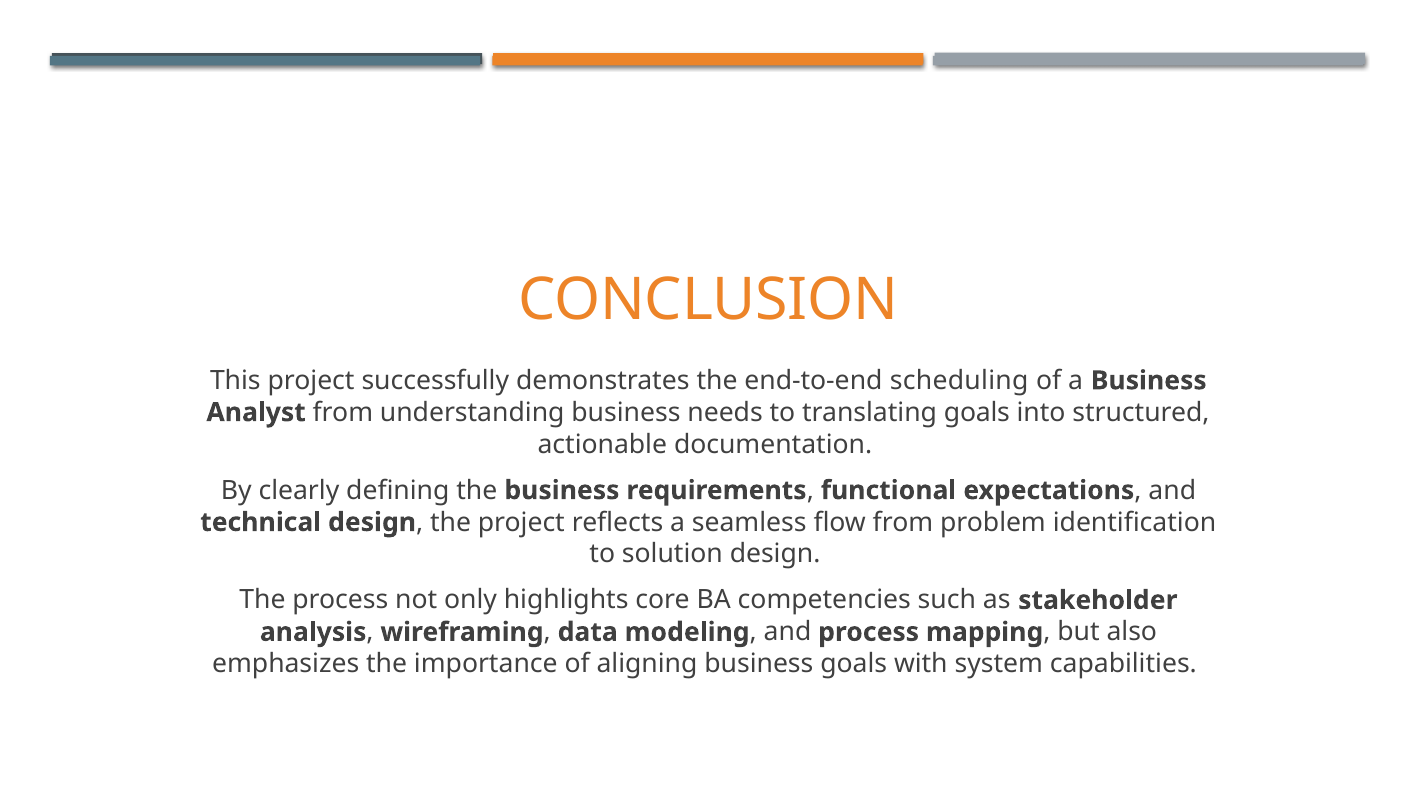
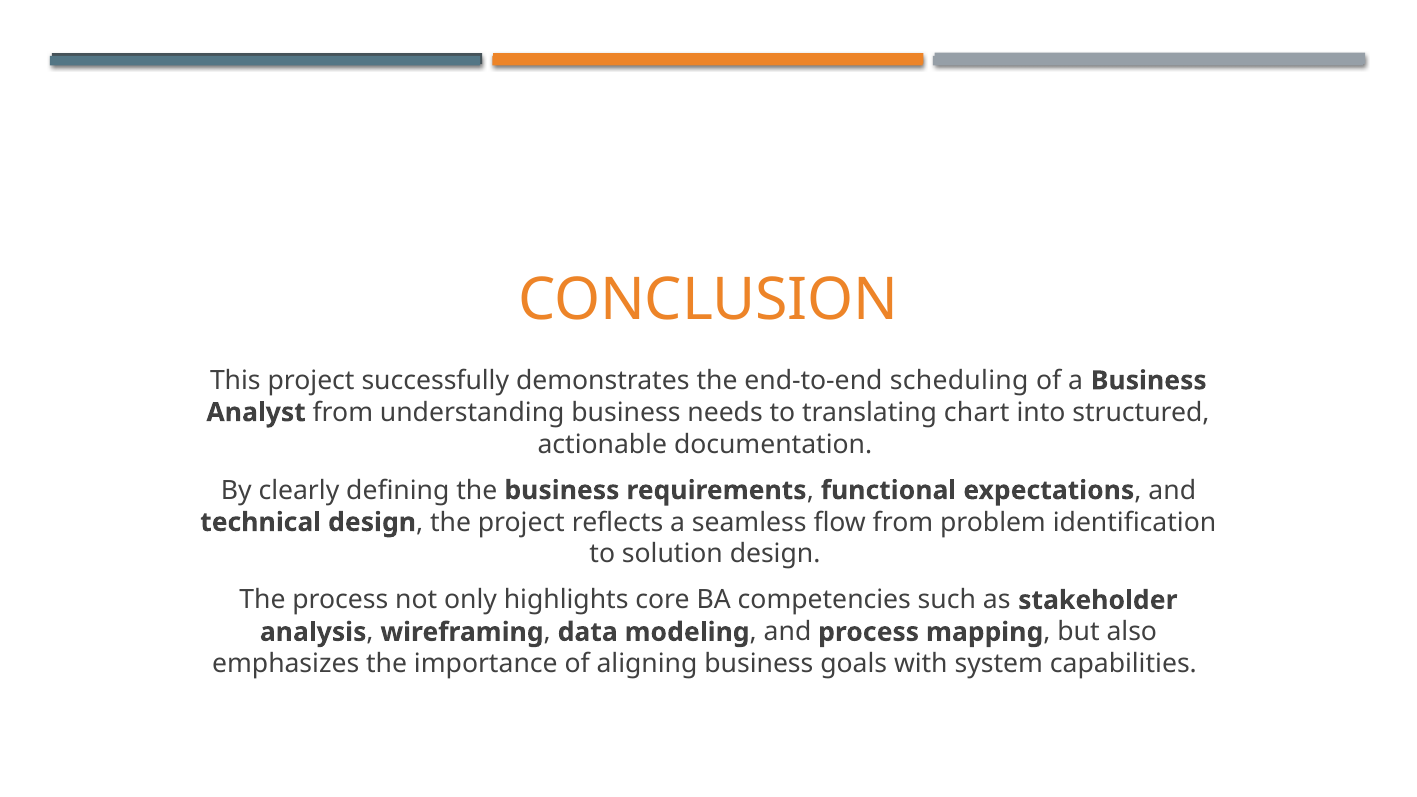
translating goals: goals -> chart
